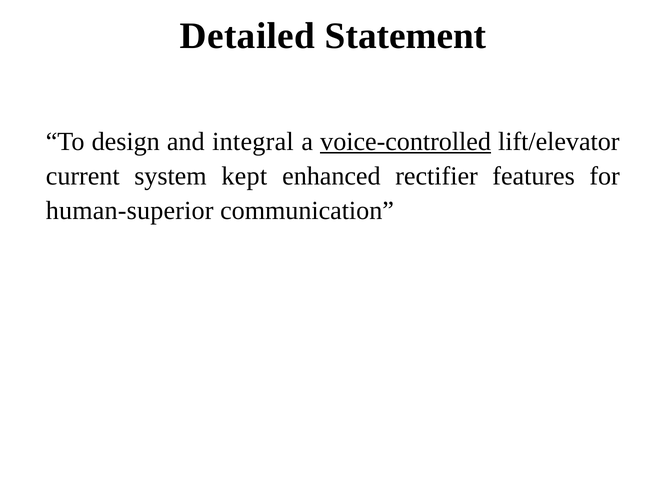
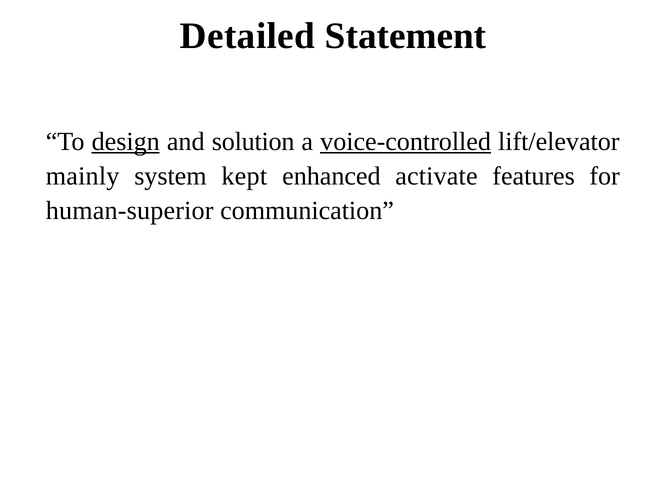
design underline: none -> present
integral: integral -> solution
current: current -> mainly
rectifier: rectifier -> activate
